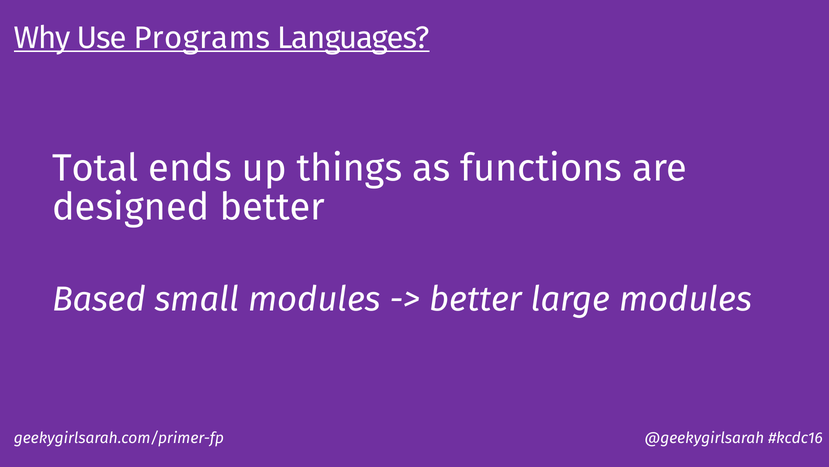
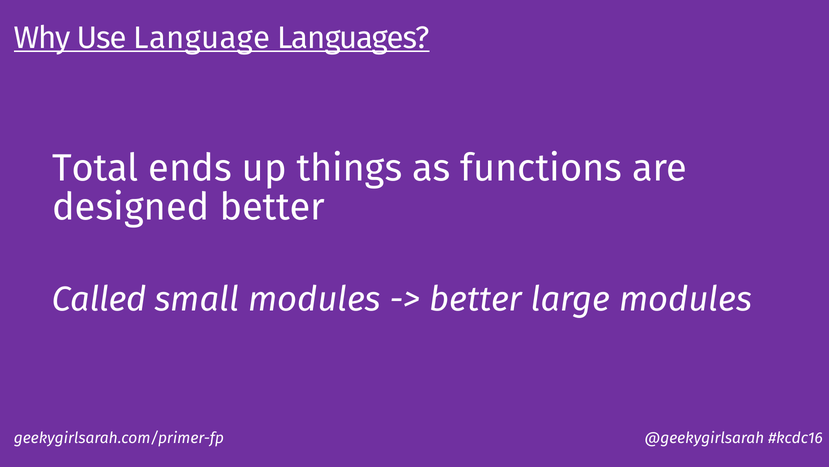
Programs: Programs -> Language
Based: Based -> Called
